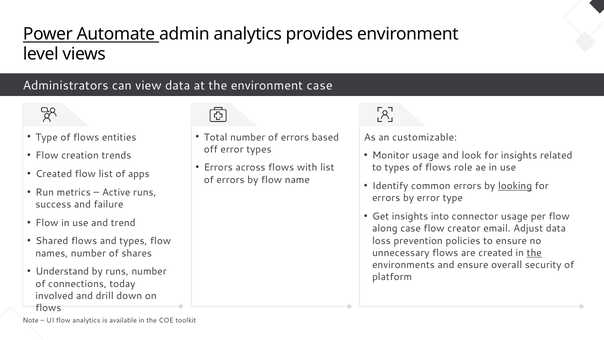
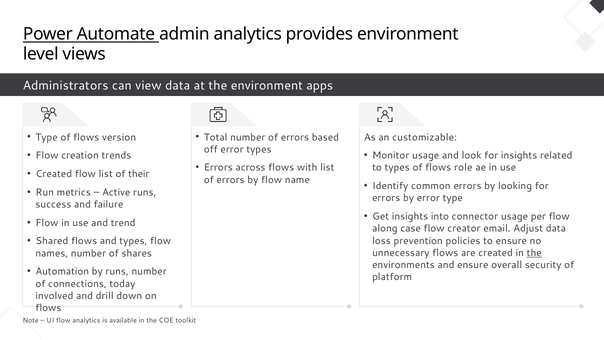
environment case: case -> apps
entities: entities -> version
apps: apps -> their
looking underline: present -> none
Understand: Understand -> Automation
